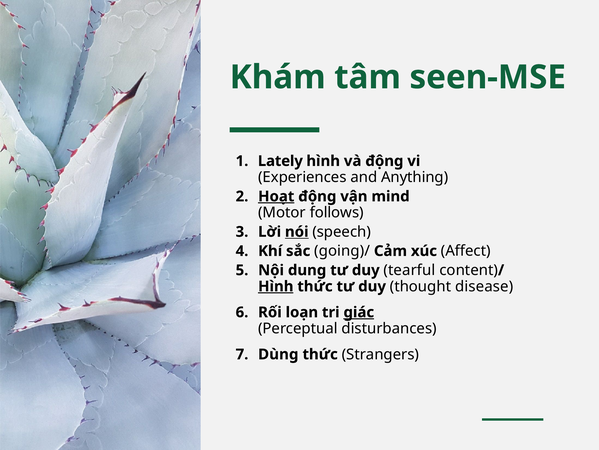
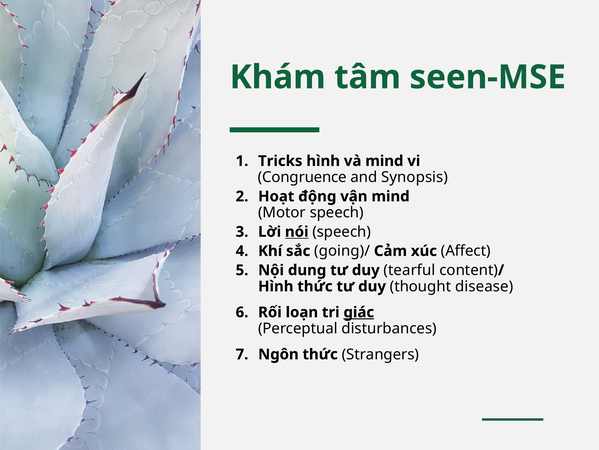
Lately: Lately -> Tricks
và động: động -> mind
Experiences: Experiences -> Congruence
Anything: Anything -> Synopsis
Hoạt underline: present -> none
Motor follows: follows -> speech
Hình at (276, 286) underline: present -> none
Dùng: Dùng -> Ngôn
